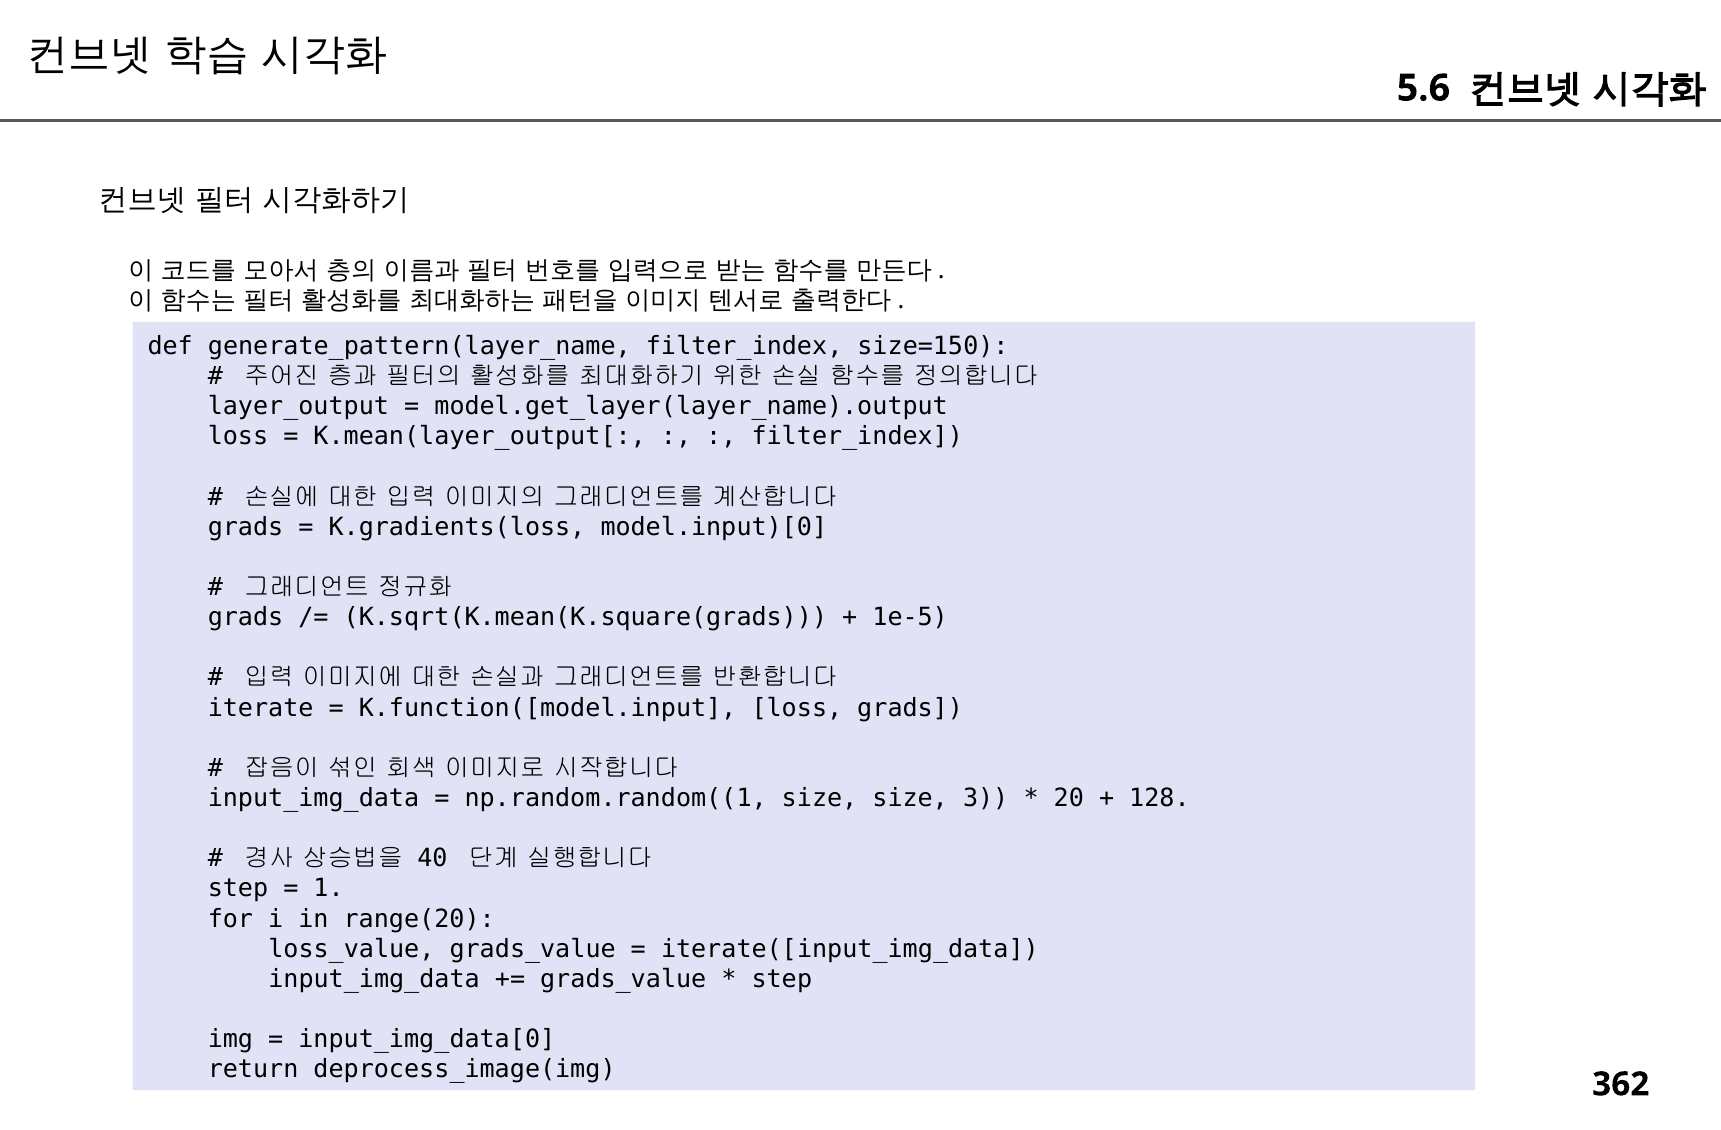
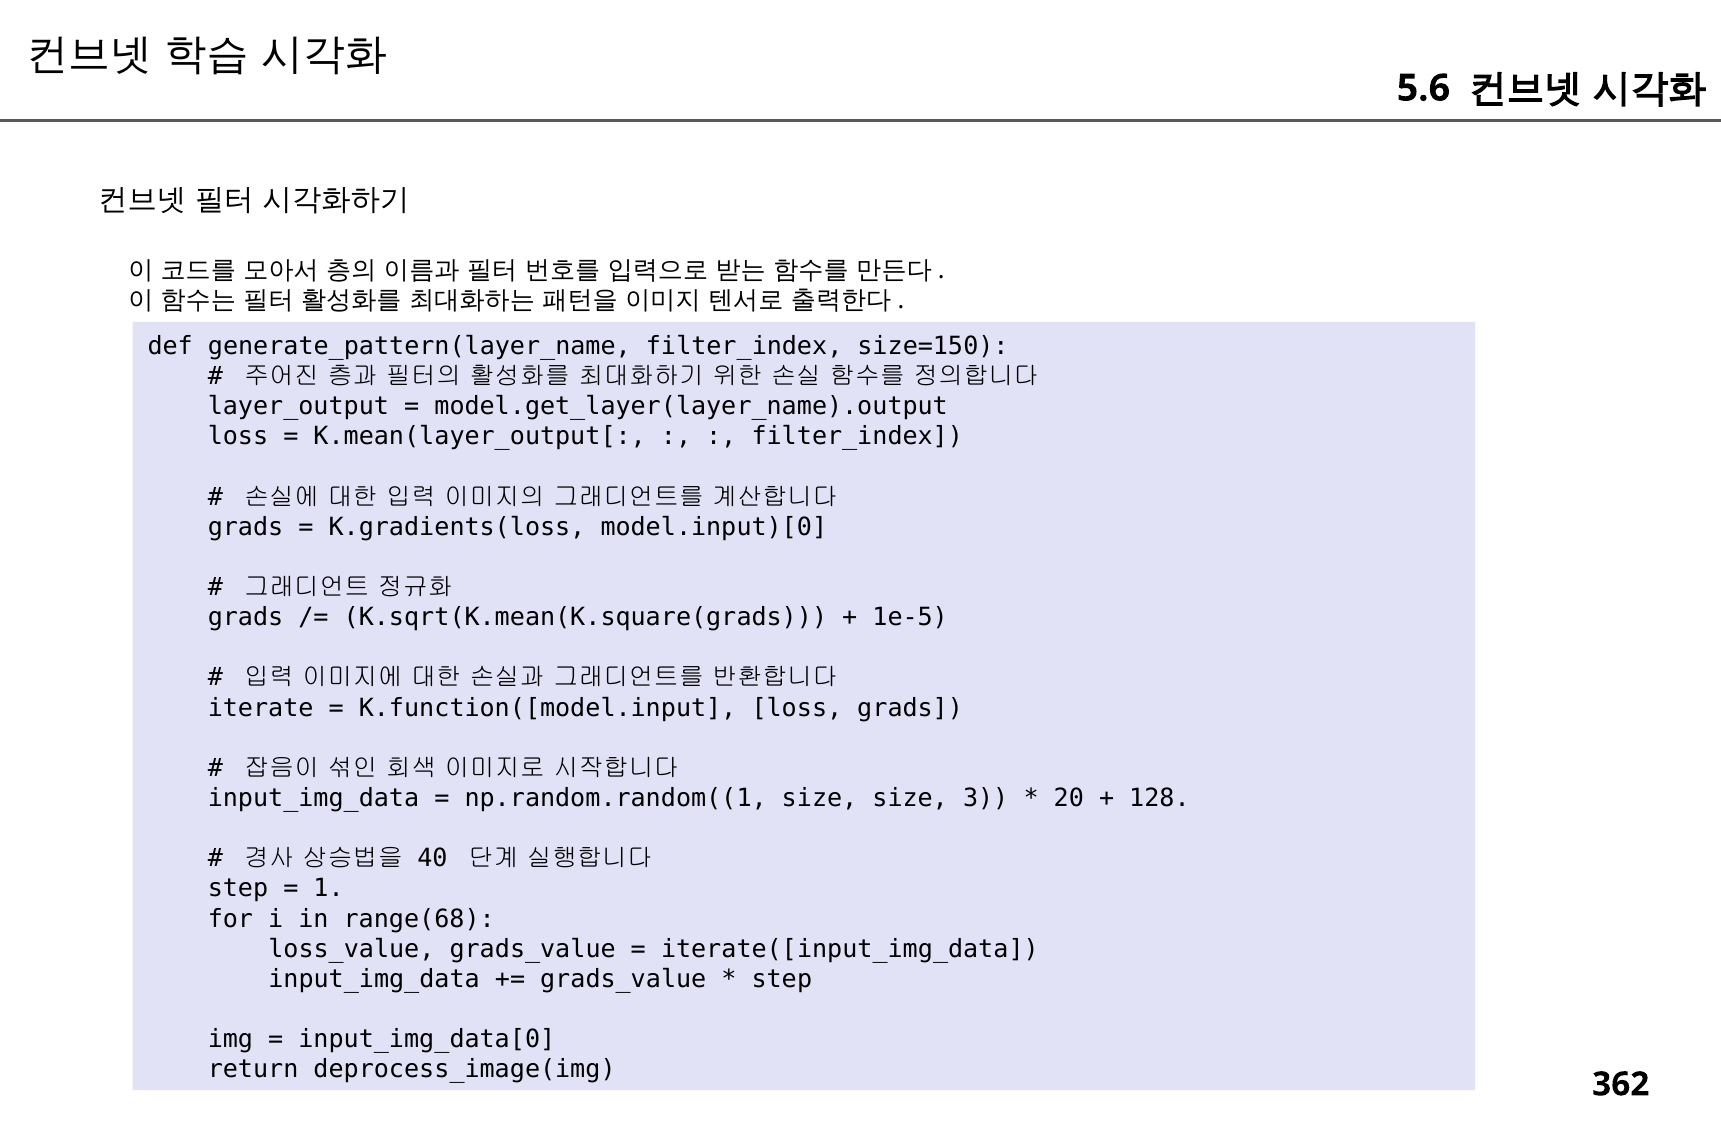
range(20: range(20 -> range(68
